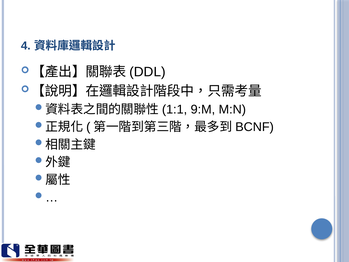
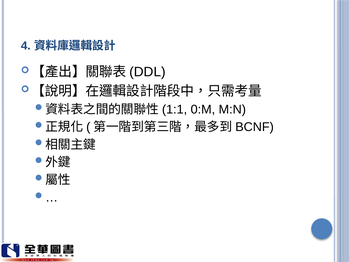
9:M: 9:M -> 0:M
